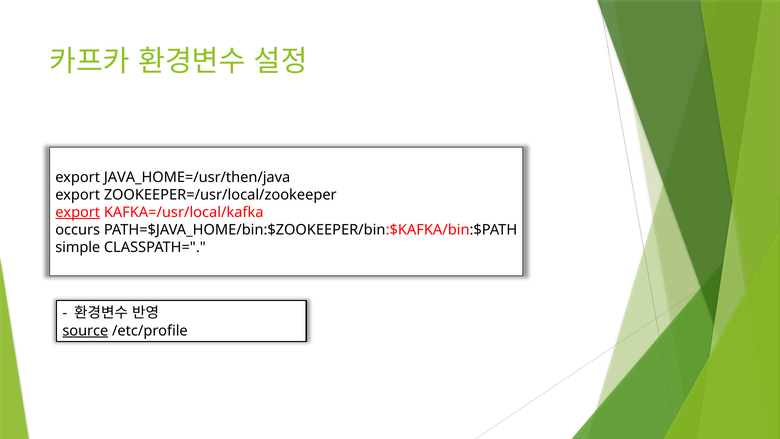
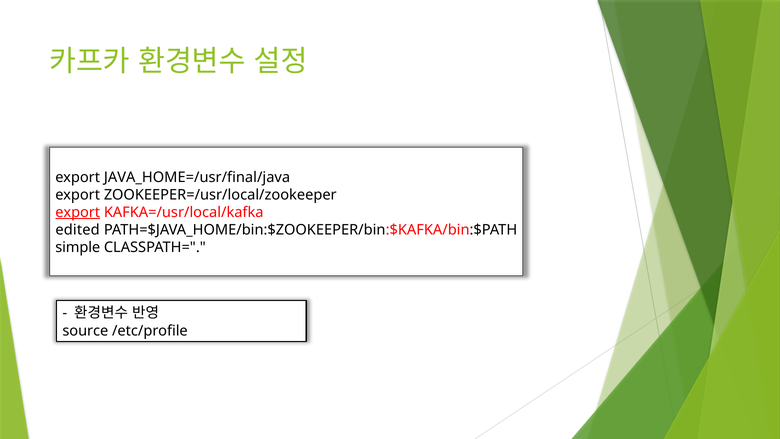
JAVA_HOME=/usr/then/java: JAVA_HOME=/usr/then/java -> JAVA_HOME=/usr/final/java
occurs: occurs -> edited
source underline: present -> none
